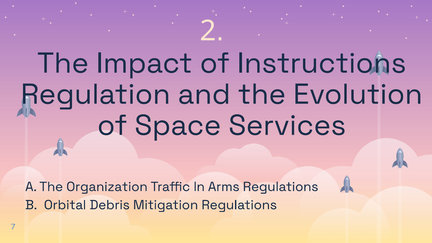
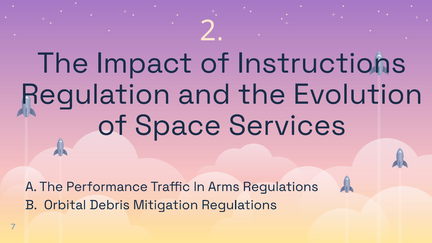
Organization: Organization -> Performance
